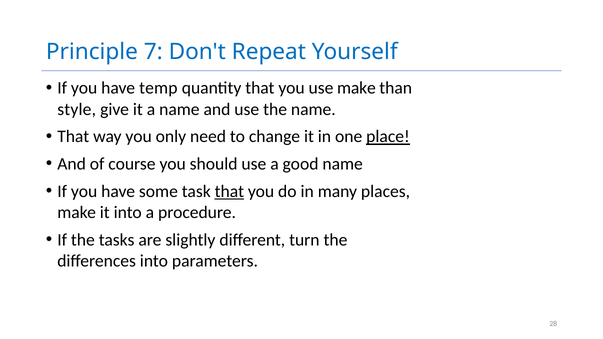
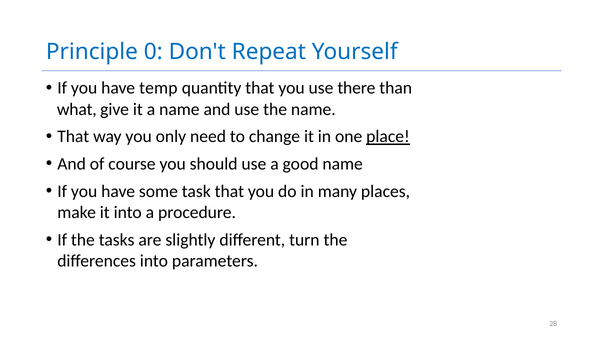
7: 7 -> 0
use make: make -> there
style: style -> what
that at (229, 192) underline: present -> none
